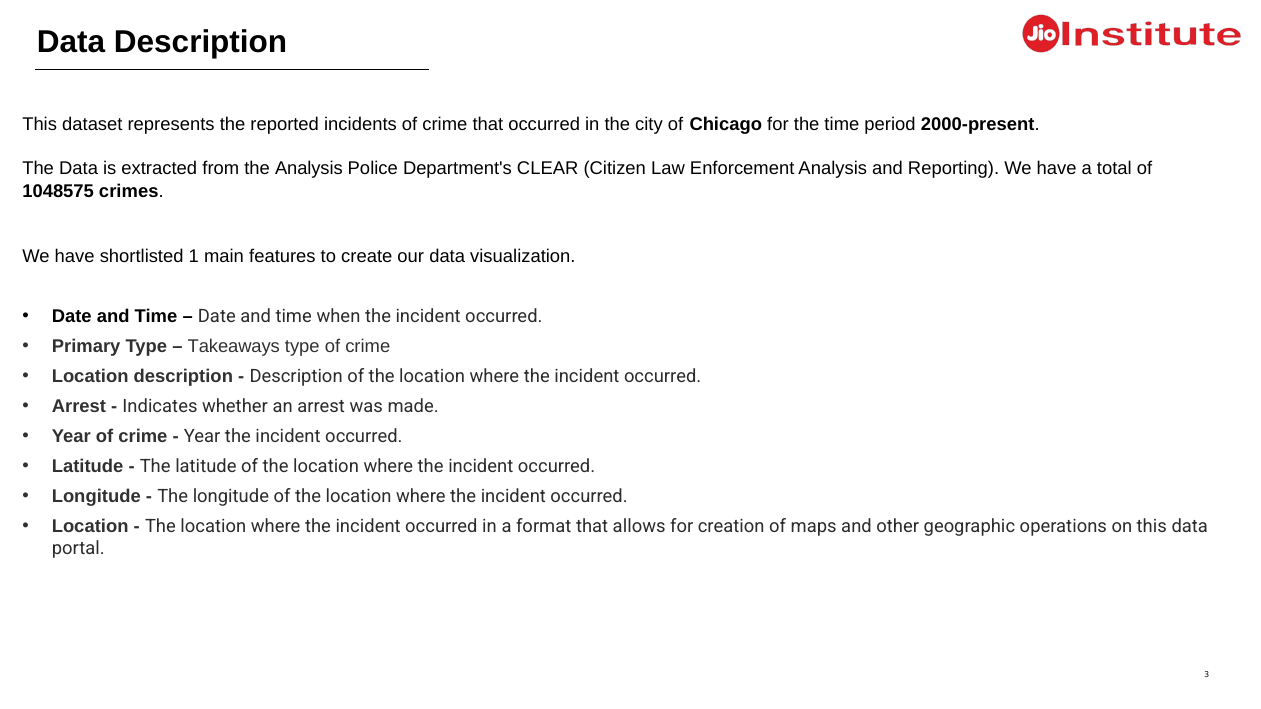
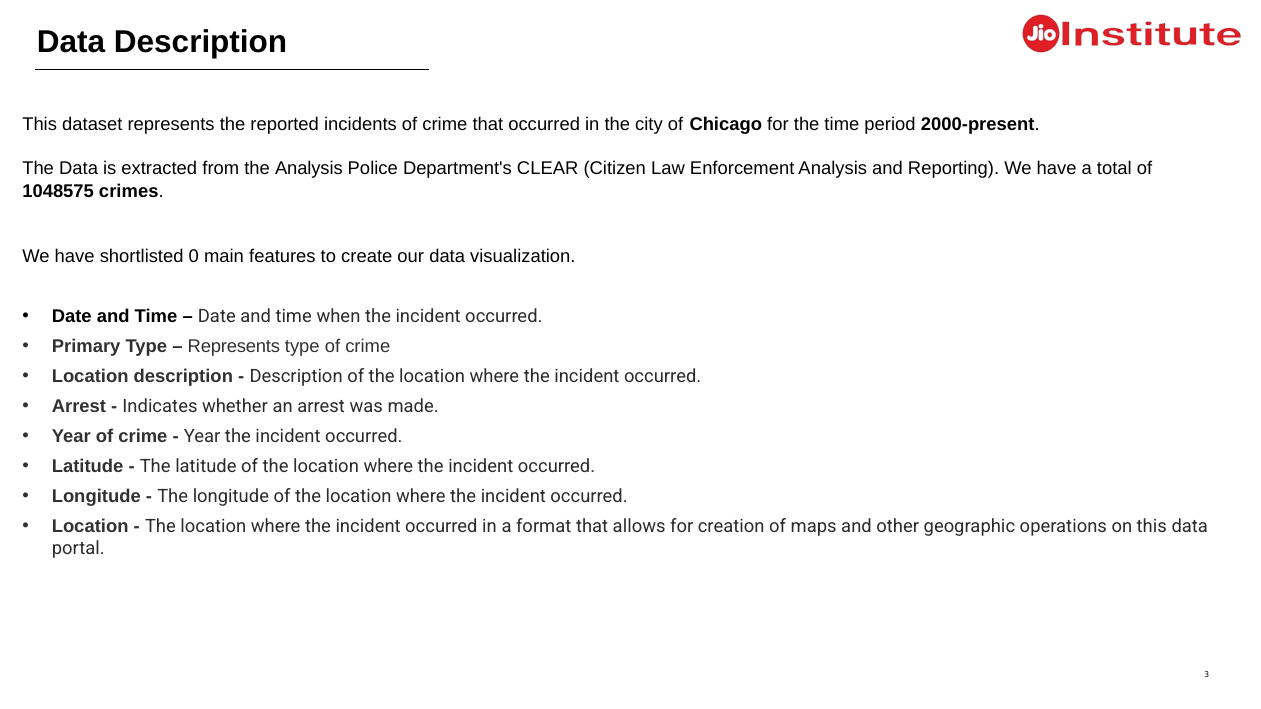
1: 1 -> 0
Takeaways at (234, 347): Takeaways -> Represents
